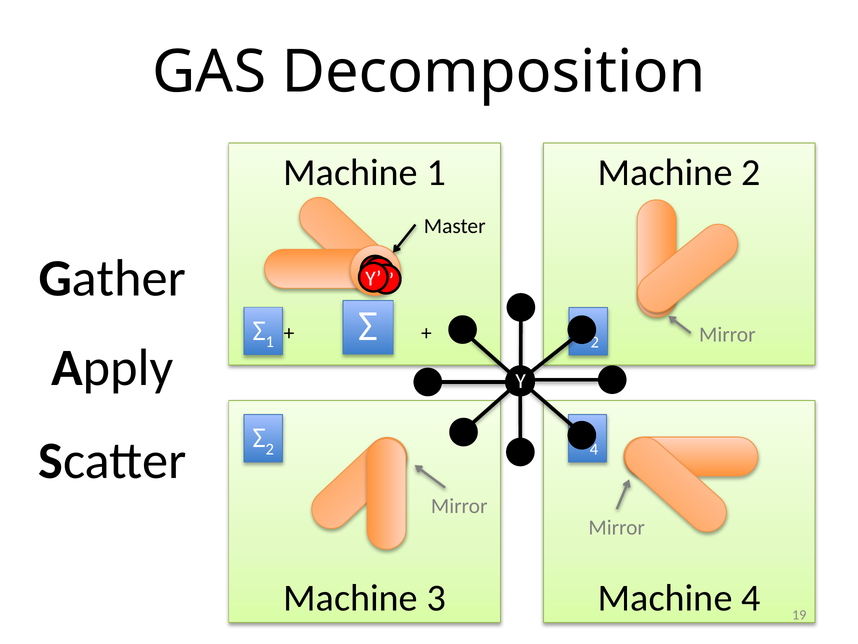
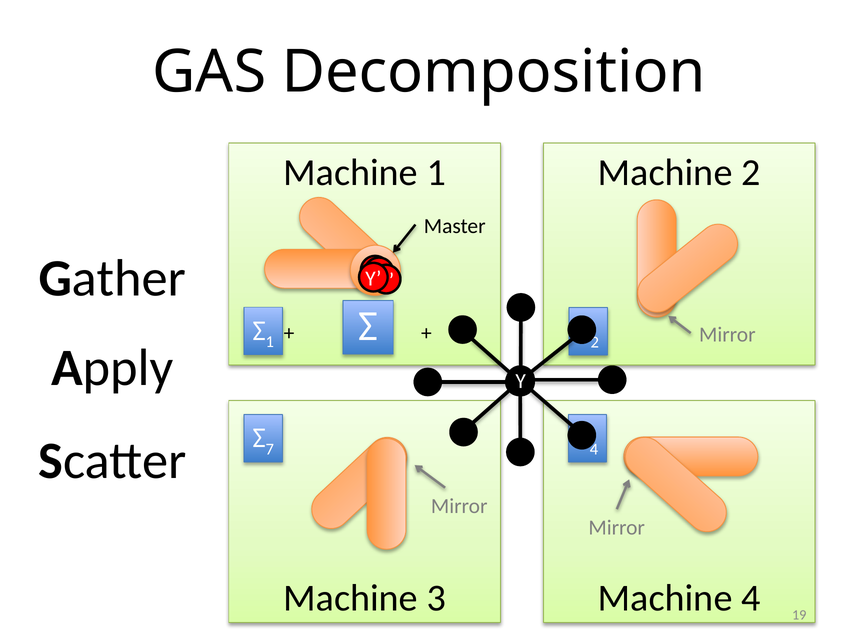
2 at (270, 449): 2 -> 7
